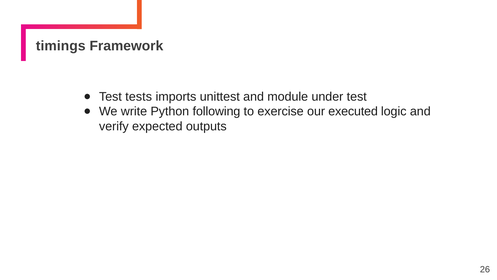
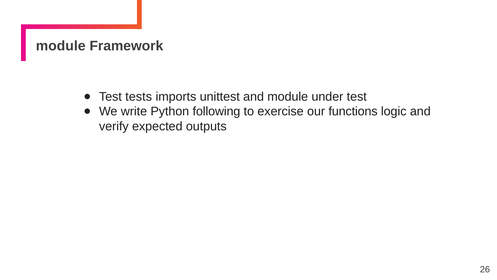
timings at (61, 46): timings -> module
executed: executed -> functions
